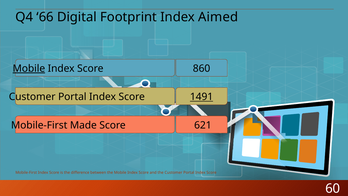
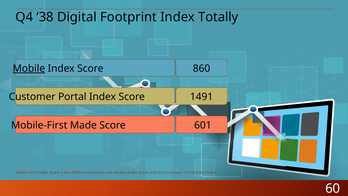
66: 66 -> 38
Aimed: Aimed -> Totally
1491 underline: present -> none
621: 621 -> 601
